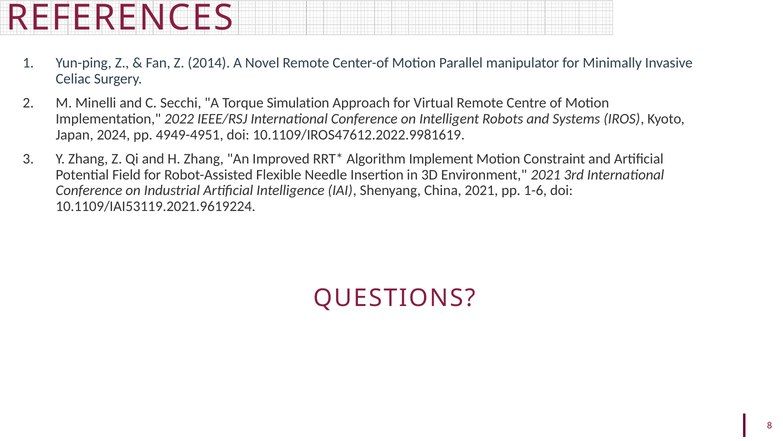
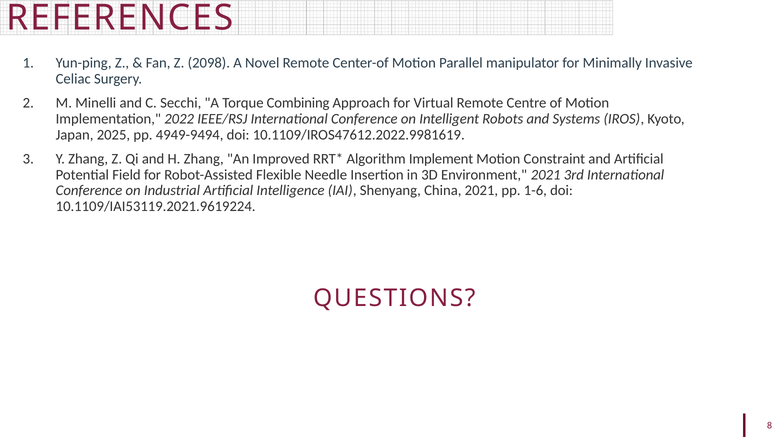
2014: 2014 -> 2098
Simulation: Simulation -> Combining
2024: 2024 -> 2025
4949-4951: 4949-4951 -> 4949-9494
